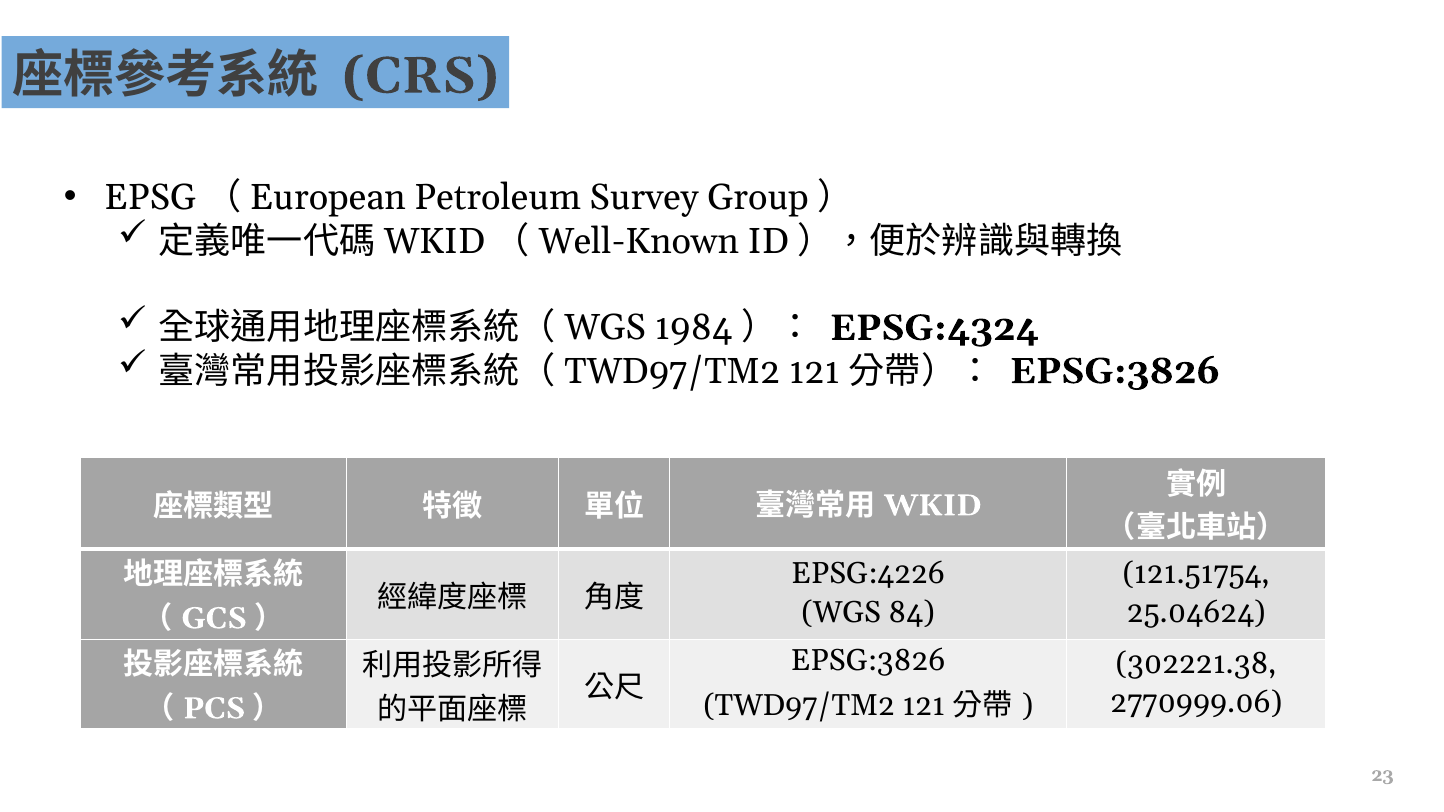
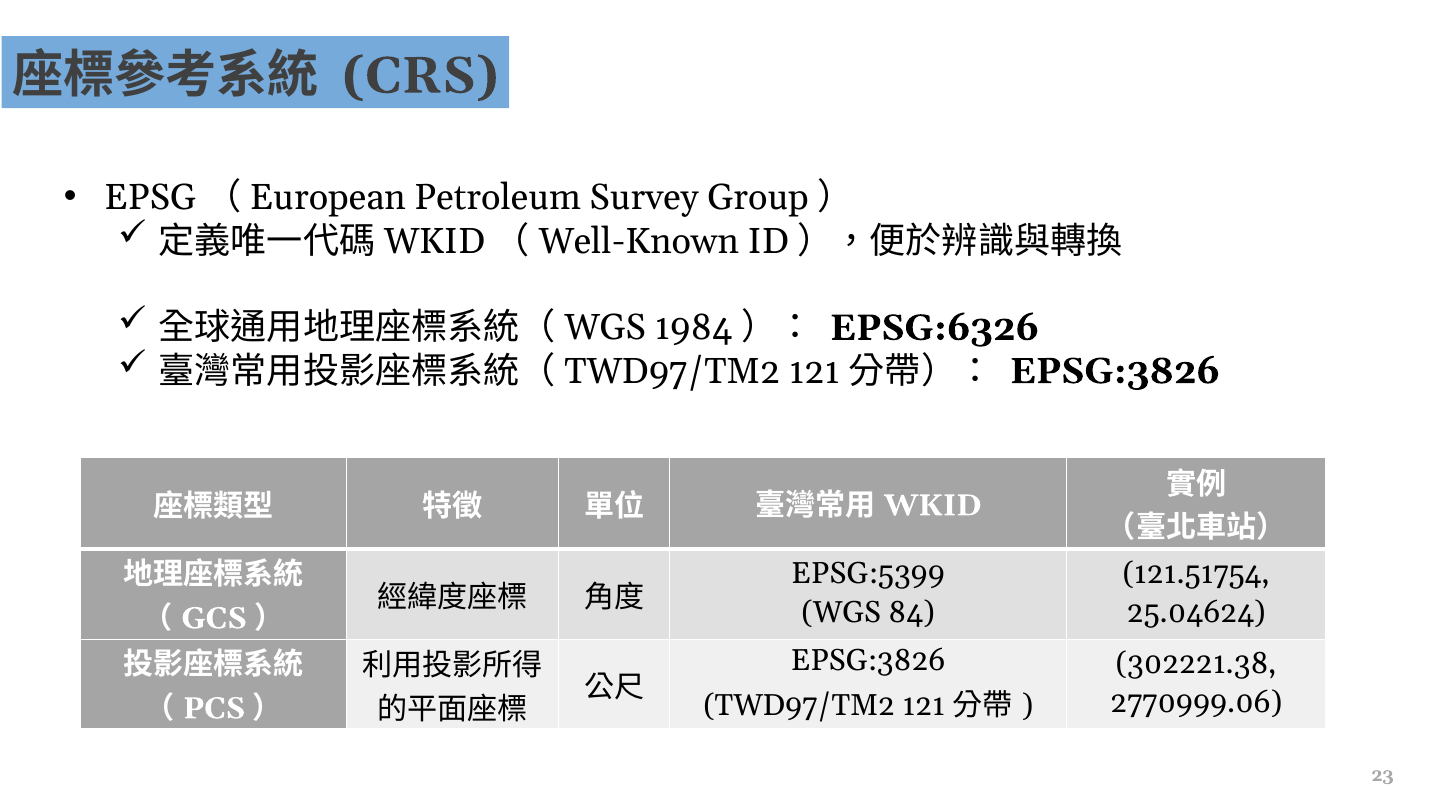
EPSG:4324: EPSG:4324 -> EPSG:6326
EPSG:4226: EPSG:4226 -> EPSG:5399
